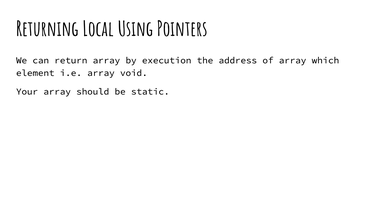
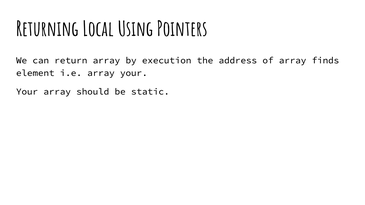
which: which -> finds
array void: void -> your
